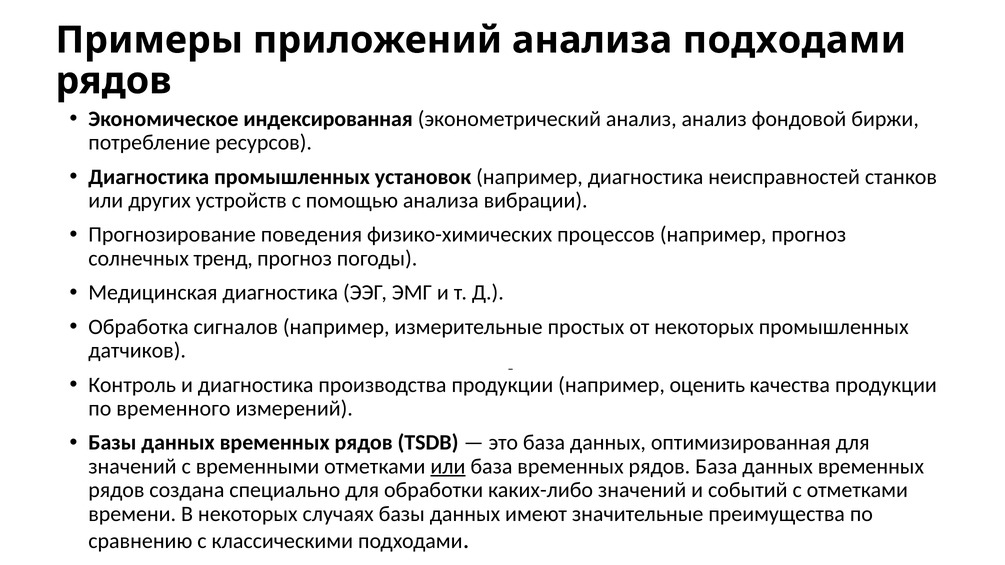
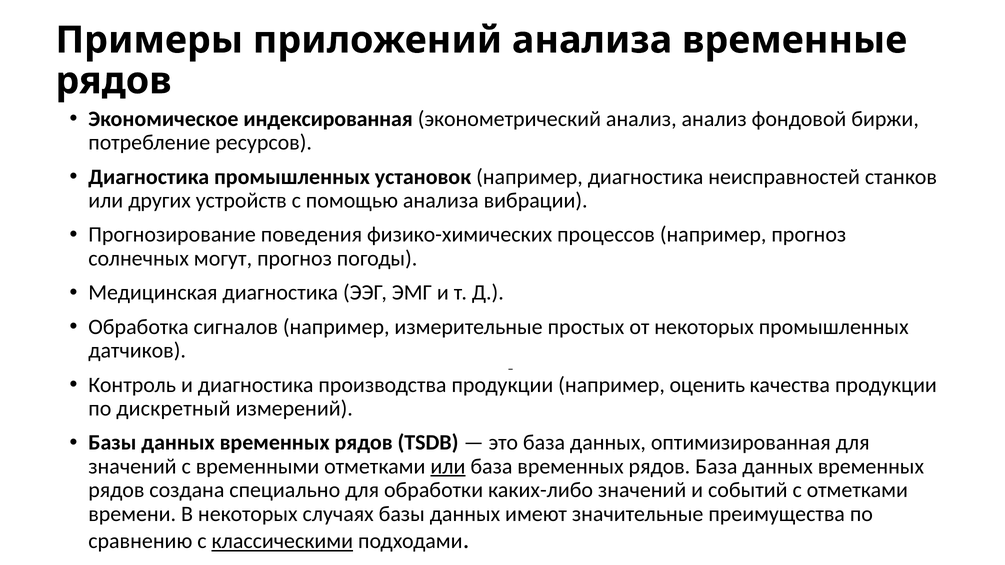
анализа подходами: подходами -> временные
тренд: тренд -> могут
временного: временного -> дискретный
классическими underline: none -> present
